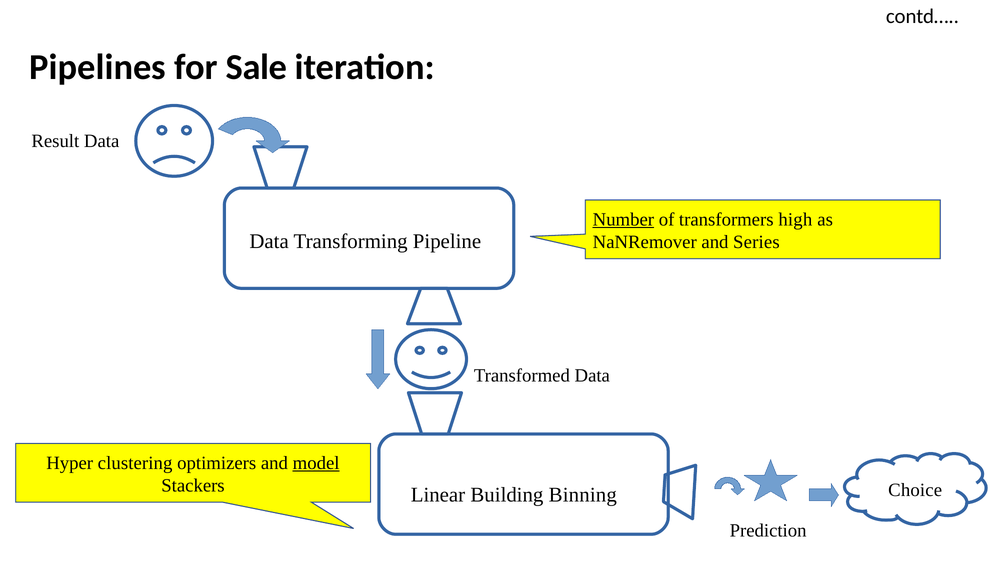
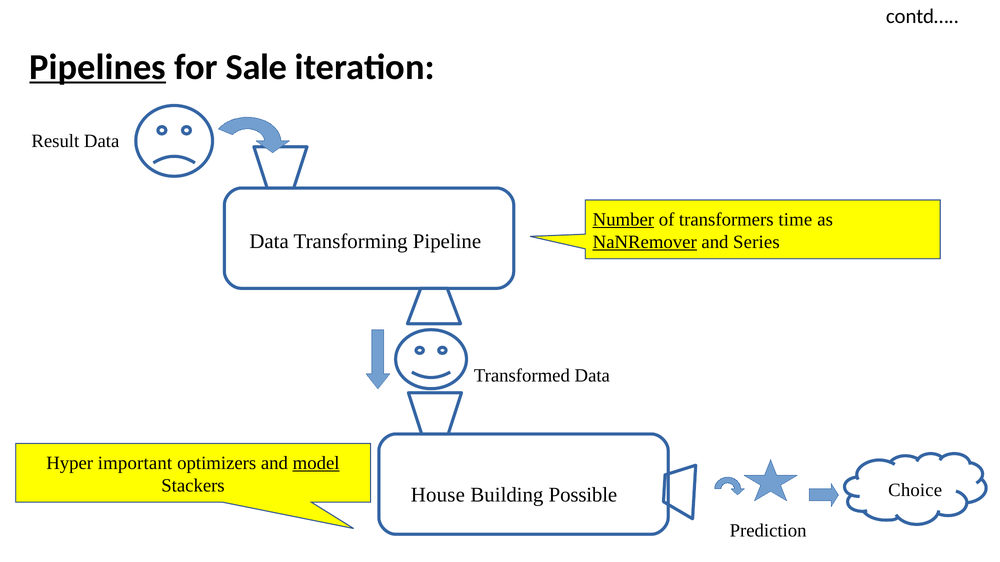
Pipelines underline: none -> present
high: high -> time
NaNRemover underline: none -> present
clustering: clustering -> important
Linear: Linear -> House
Binning: Binning -> Possible
